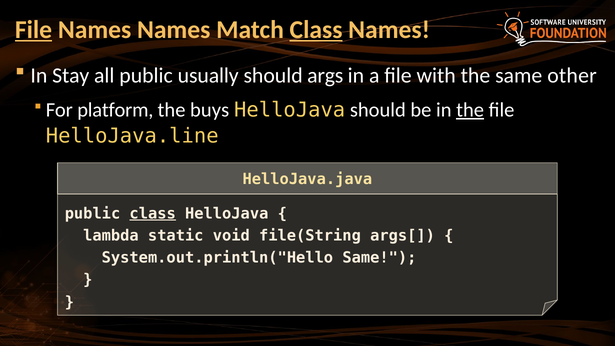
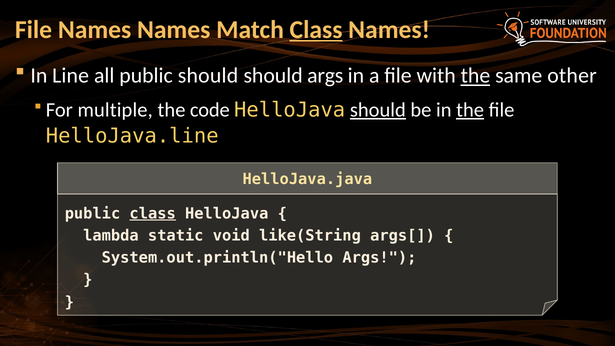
File at (34, 30) underline: present -> none
Stay: Stay -> Line
public usually: usually -> should
the at (475, 76) underline: none -> present
platform: platform -> multiple
buys: buys -> code
should at (378, 110) underline: none -> present
file(String: file(String -> like(String
System.out.println("Hello Same: Same -> Args
